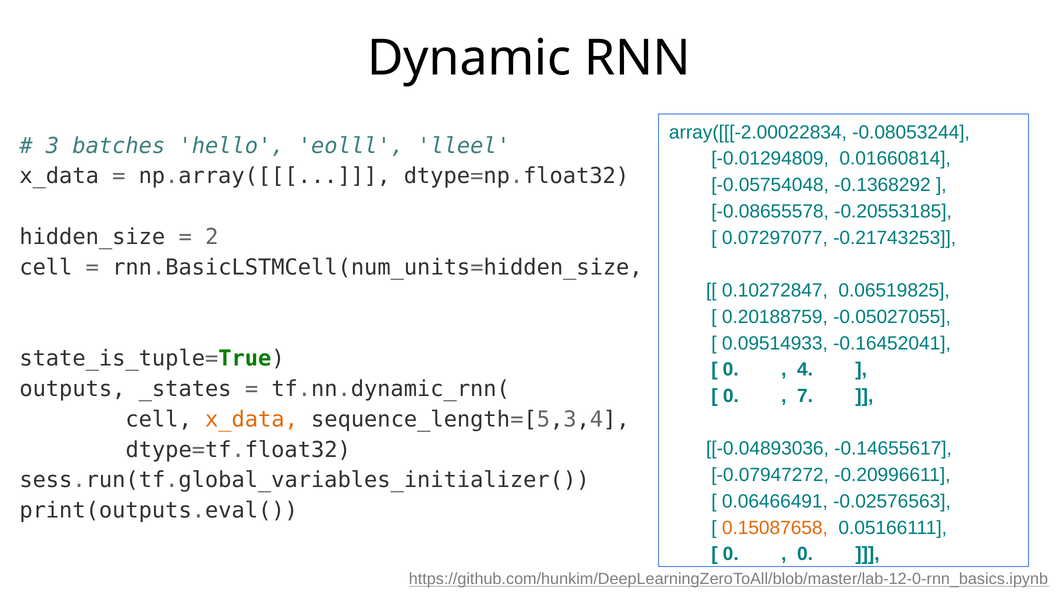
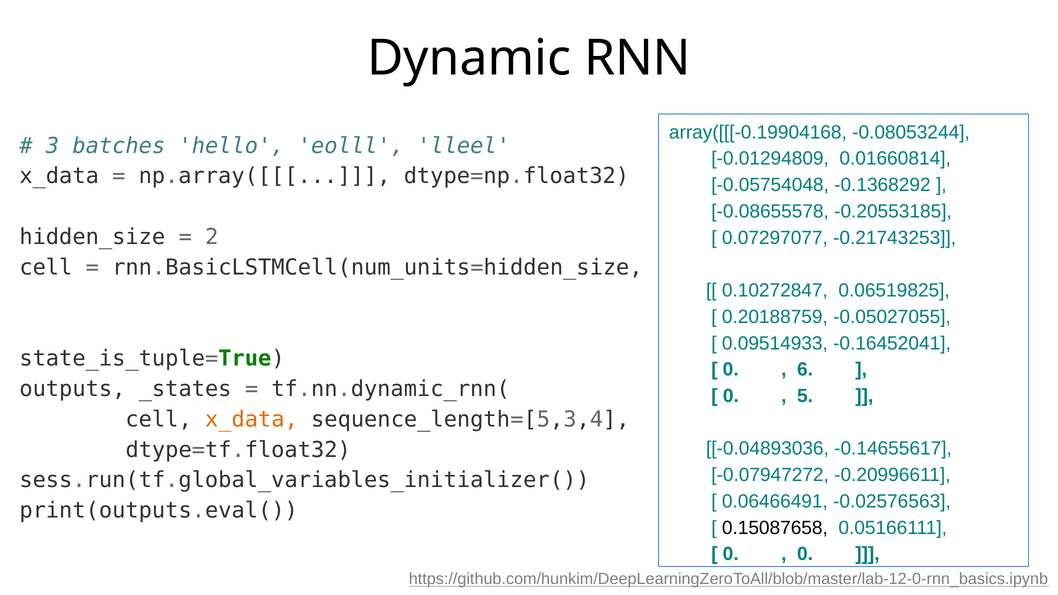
array([[[-2.00022834: array([[[-2.00022834 -> array([[[-0.19904168
4: 4 -> 6
7: 7 -> 5
0.15087658 colour: orange -> black
